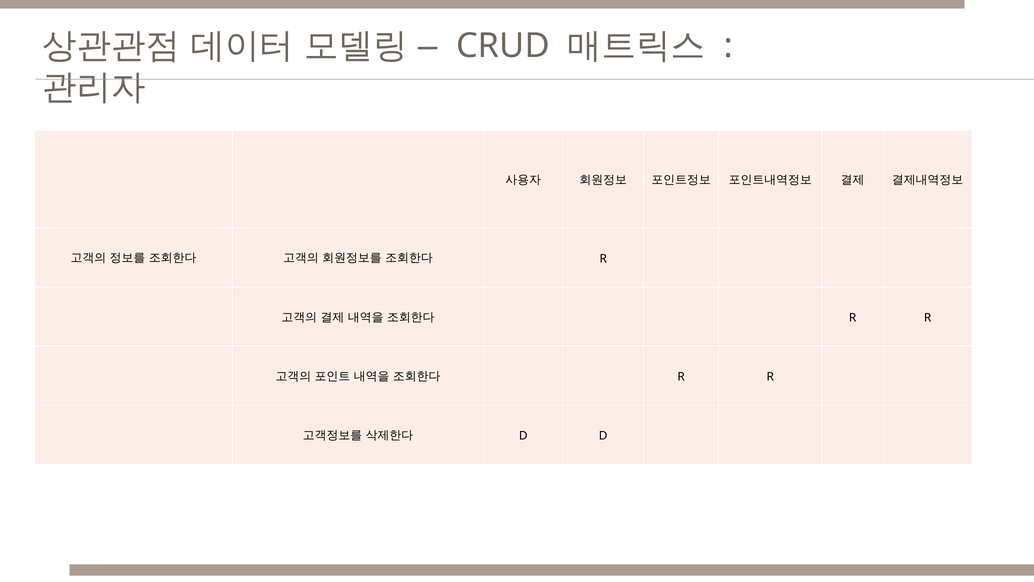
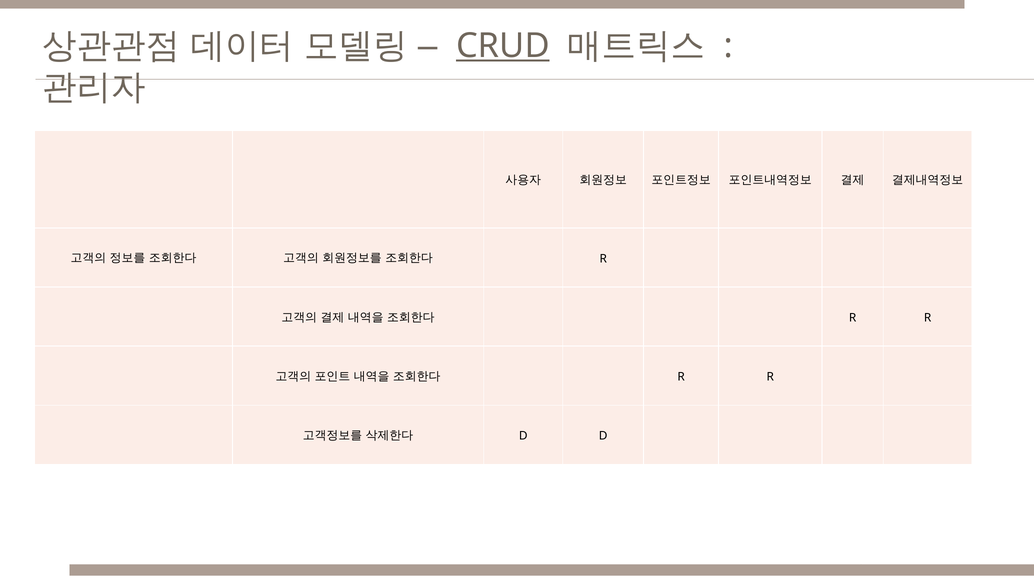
CRUD underline: none -> present
